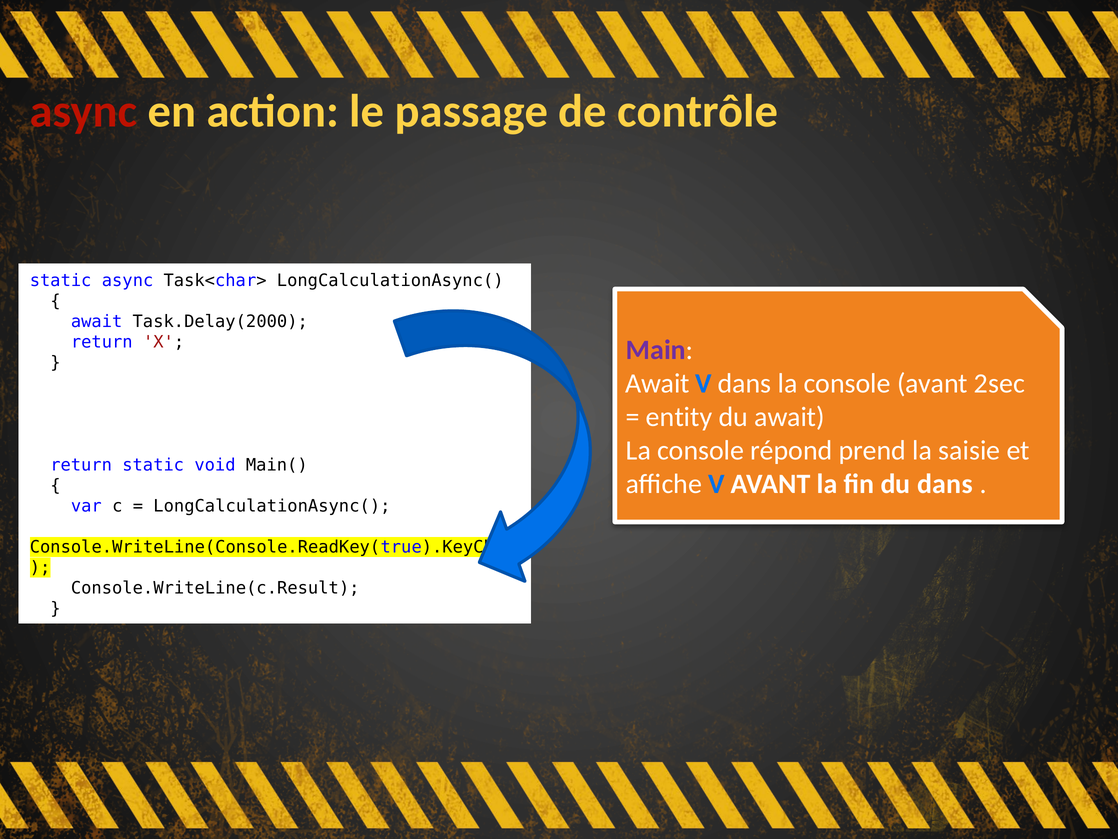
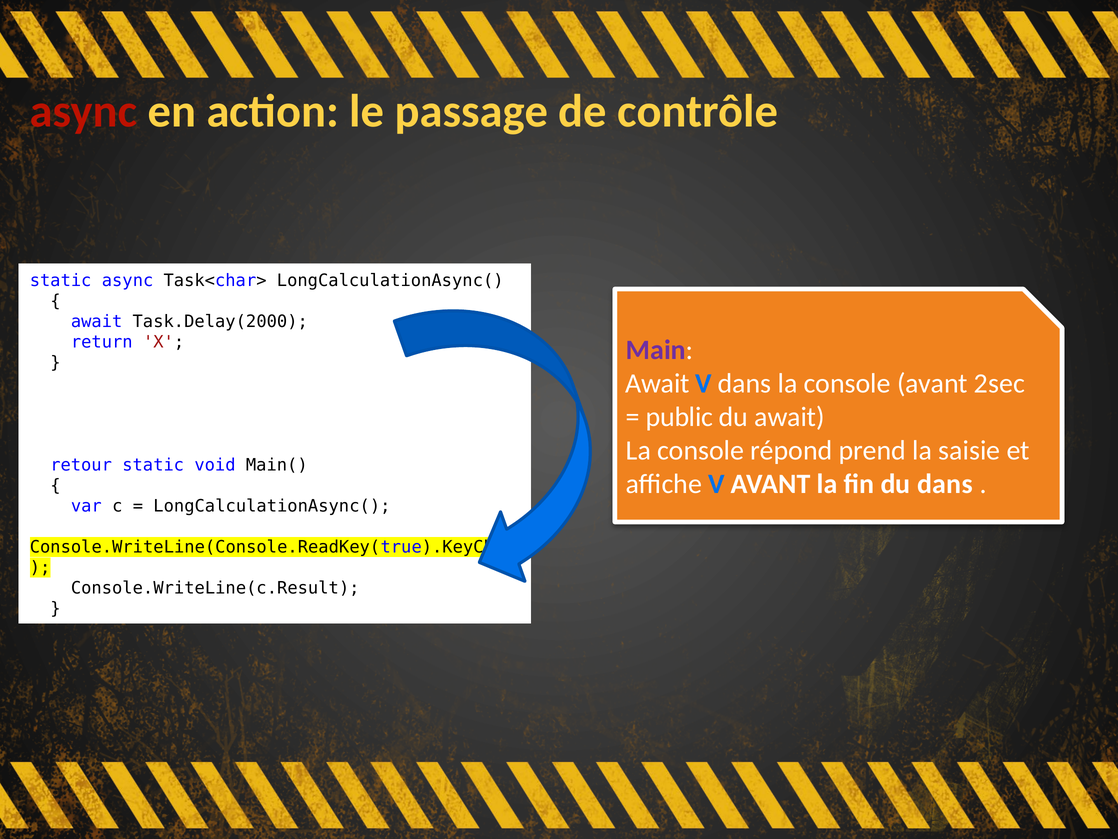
entity: entity -> public
return at (81, 465): return -> retour
